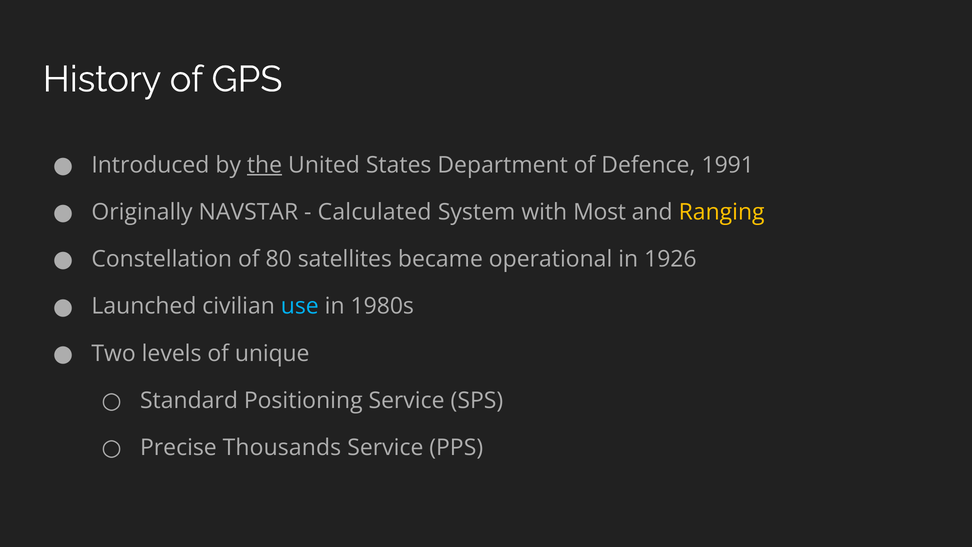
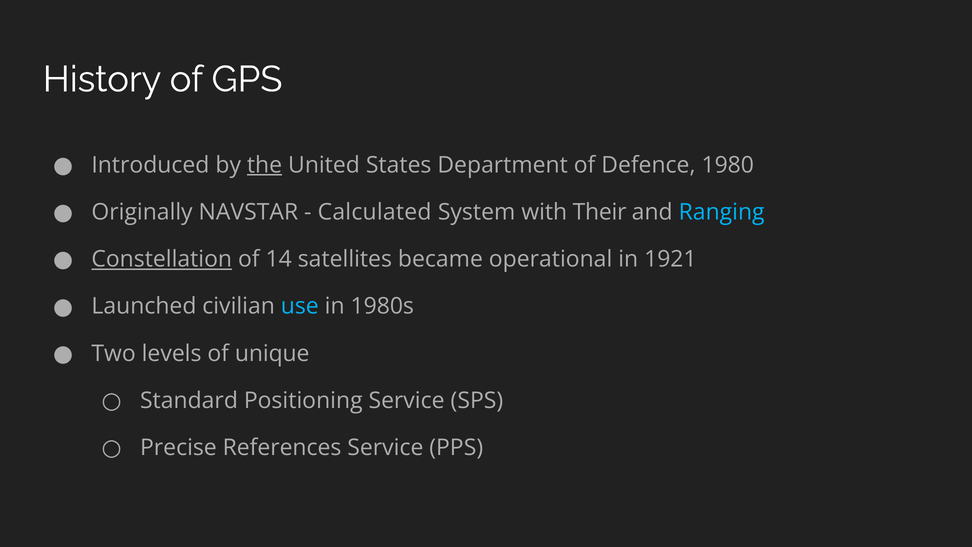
1991: 1991 -> 1980
Most: Most -> Their
Ranging colour: yellow -> light blue
Constellation underline: none -> present
80: 80 -> 14
1926: 1926 -> 1921
Thousands: Thousands -> References
